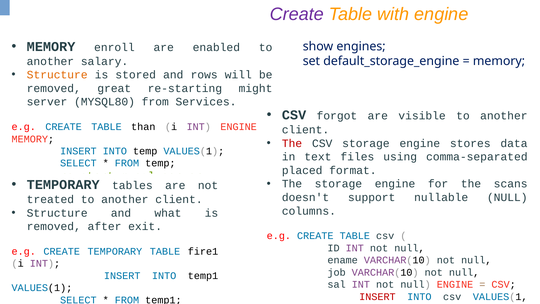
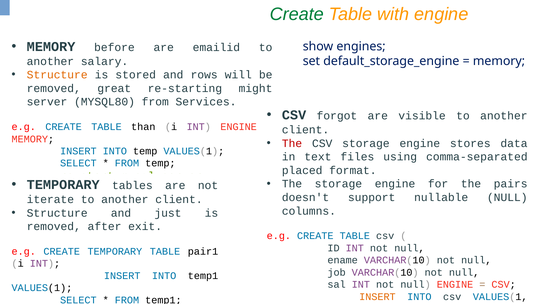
Create at (297, 14) colour: purple -> green
enroll: enroll -> before
enabled: enabled -> emailid
scans: scans -> pairs
treated: treated -> iterate
what: what -> just
fire1: fire1 -> pair1
INSERT at (377, 296) colour: red -> orange
